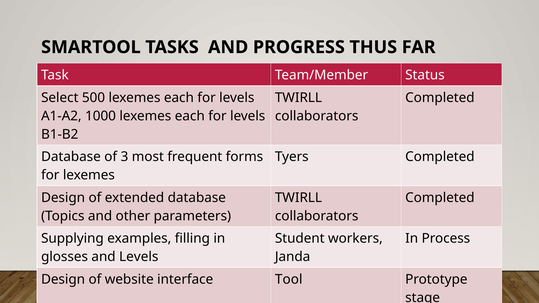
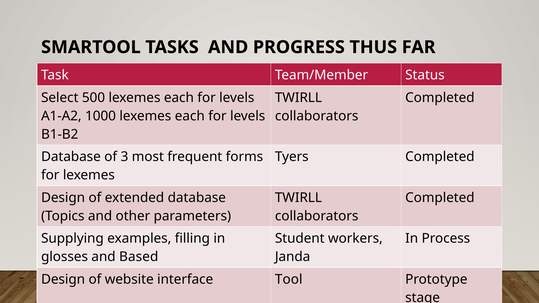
and Levels: Levels -> Based
